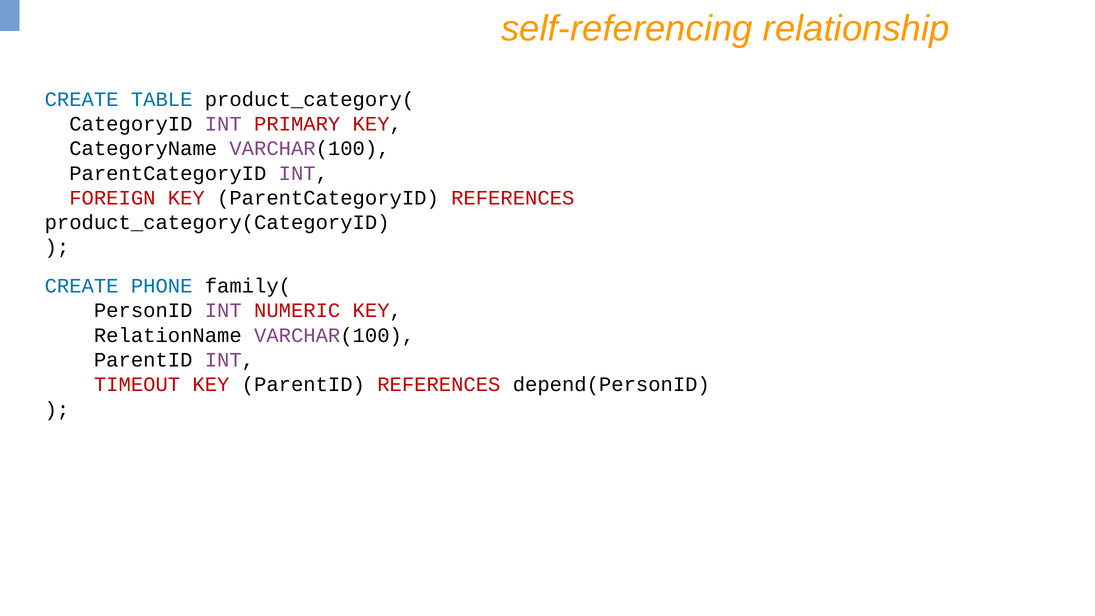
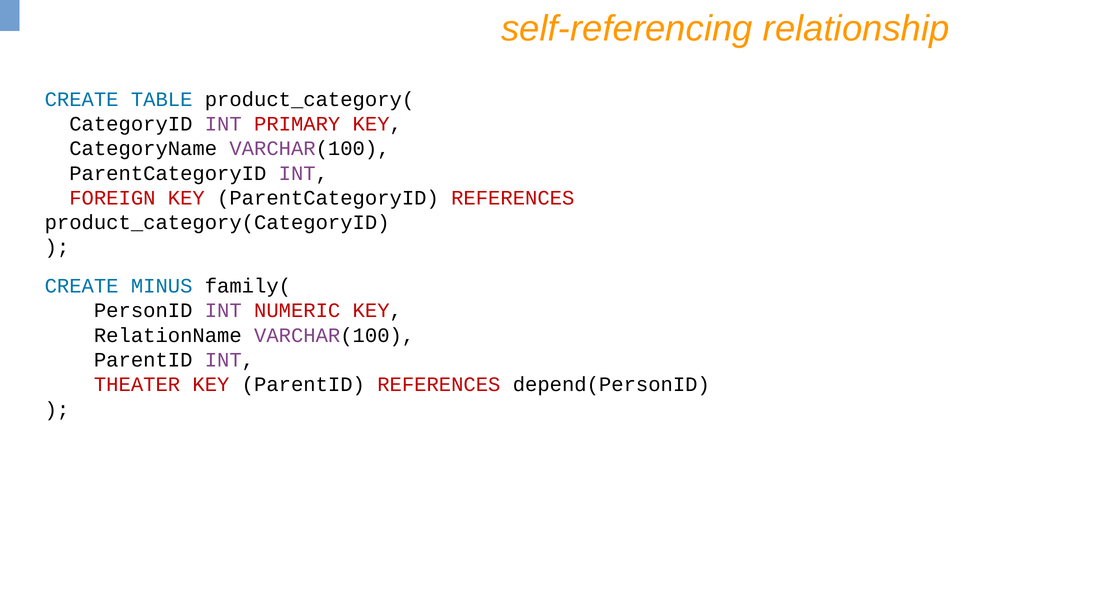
PHONE: PHONE -> MINUS
TIMEOUT: TIMEOUT -> THEATER
